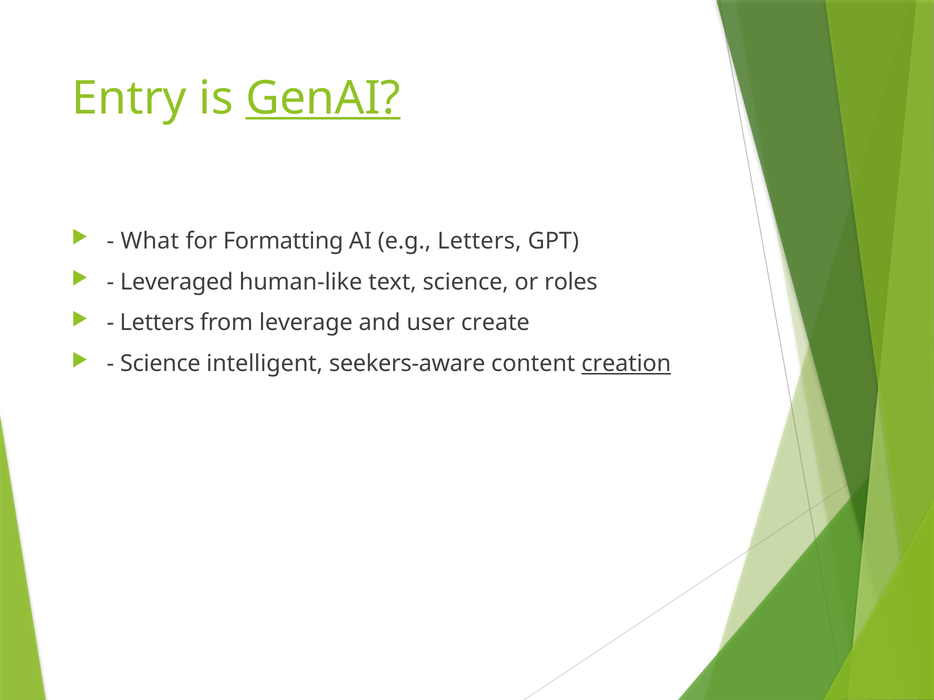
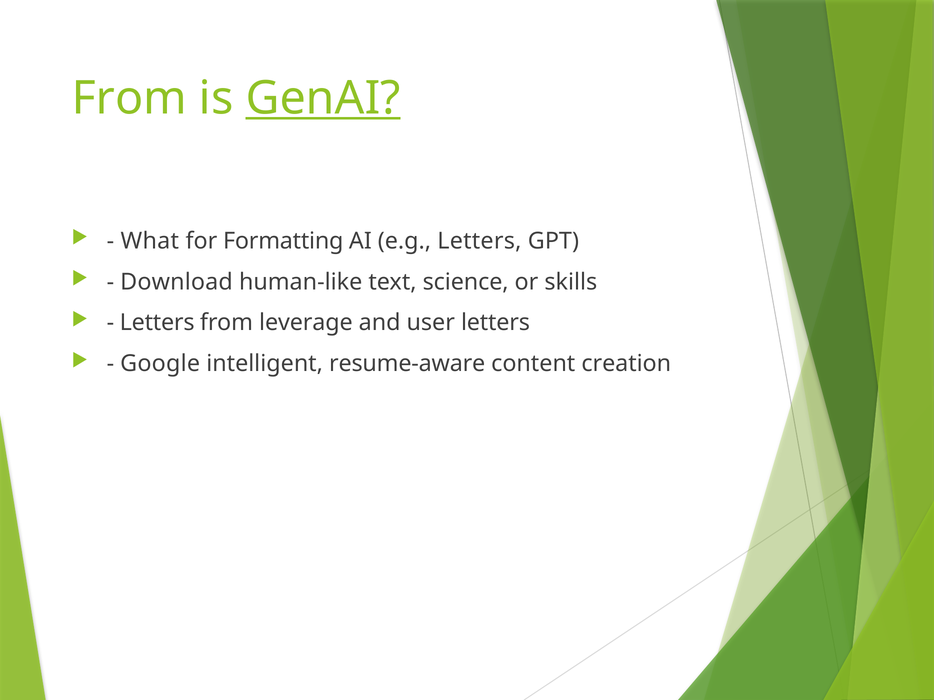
Entry at (129, 98): Entry -> From
Leveraged: Leveraged -> Download
roles: roles -> skills
user create: create -> letters
Science at (160, 364): Science -> Google
seekers-aware: seekers-aware -> resume-aware
creation underline: present -> none
